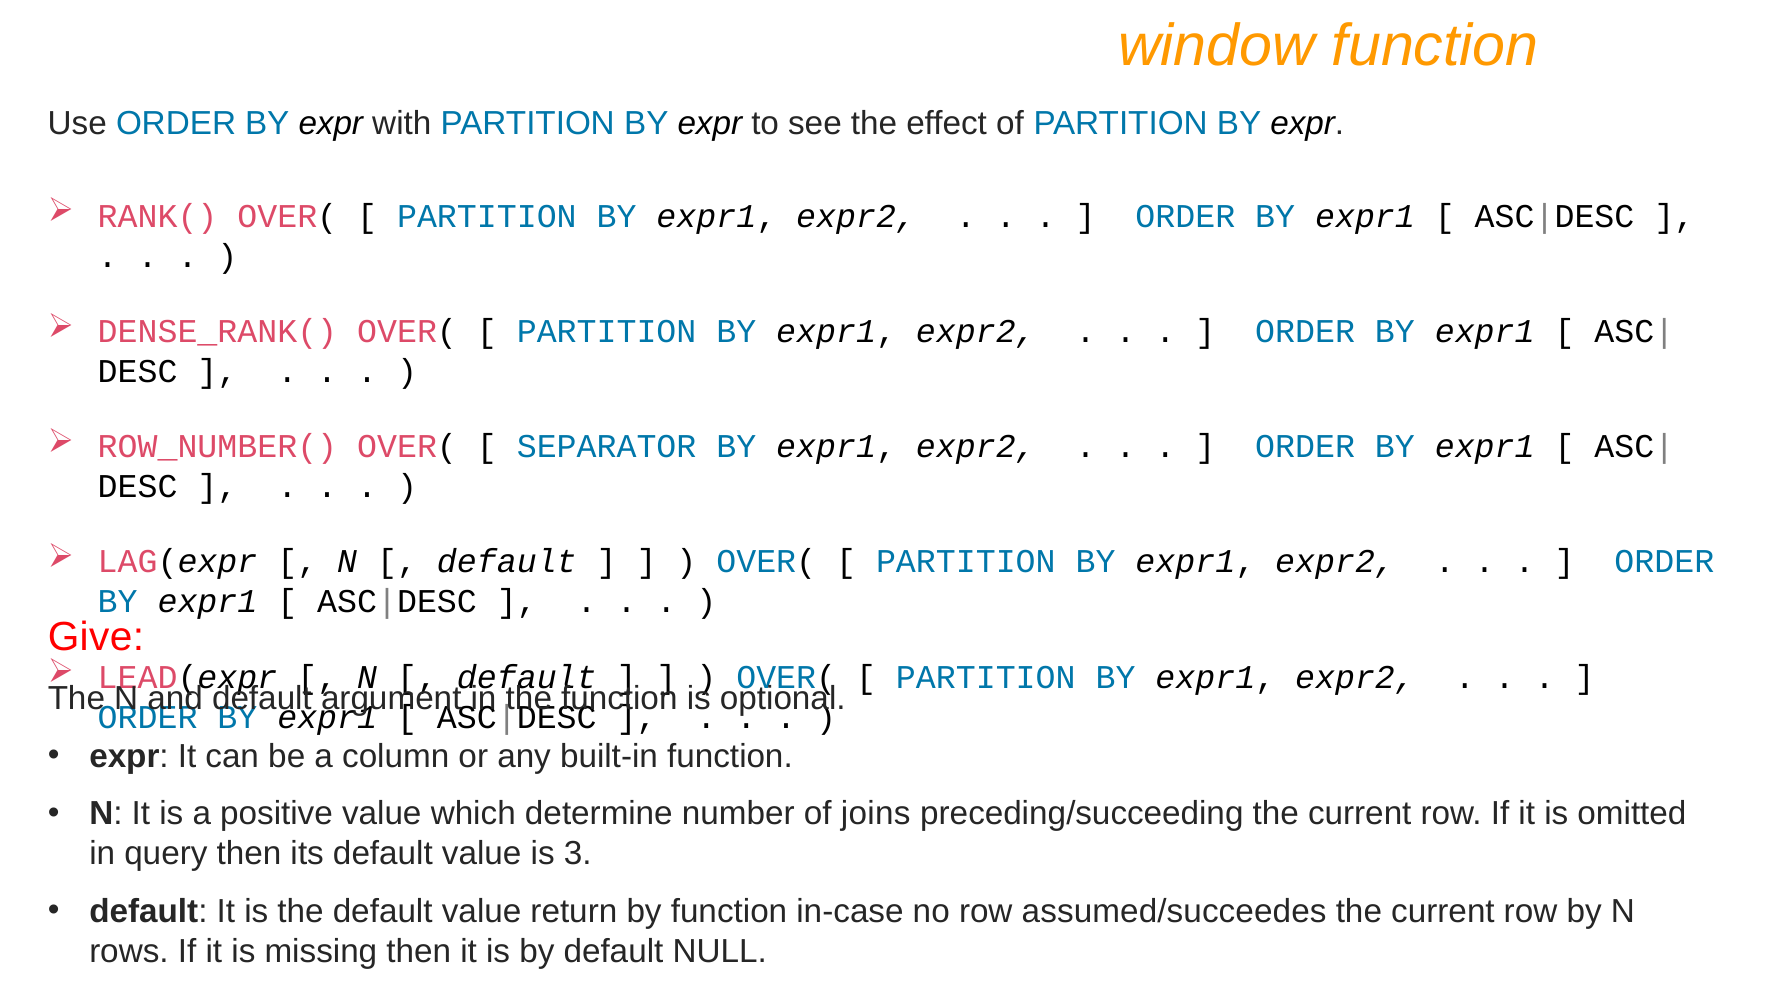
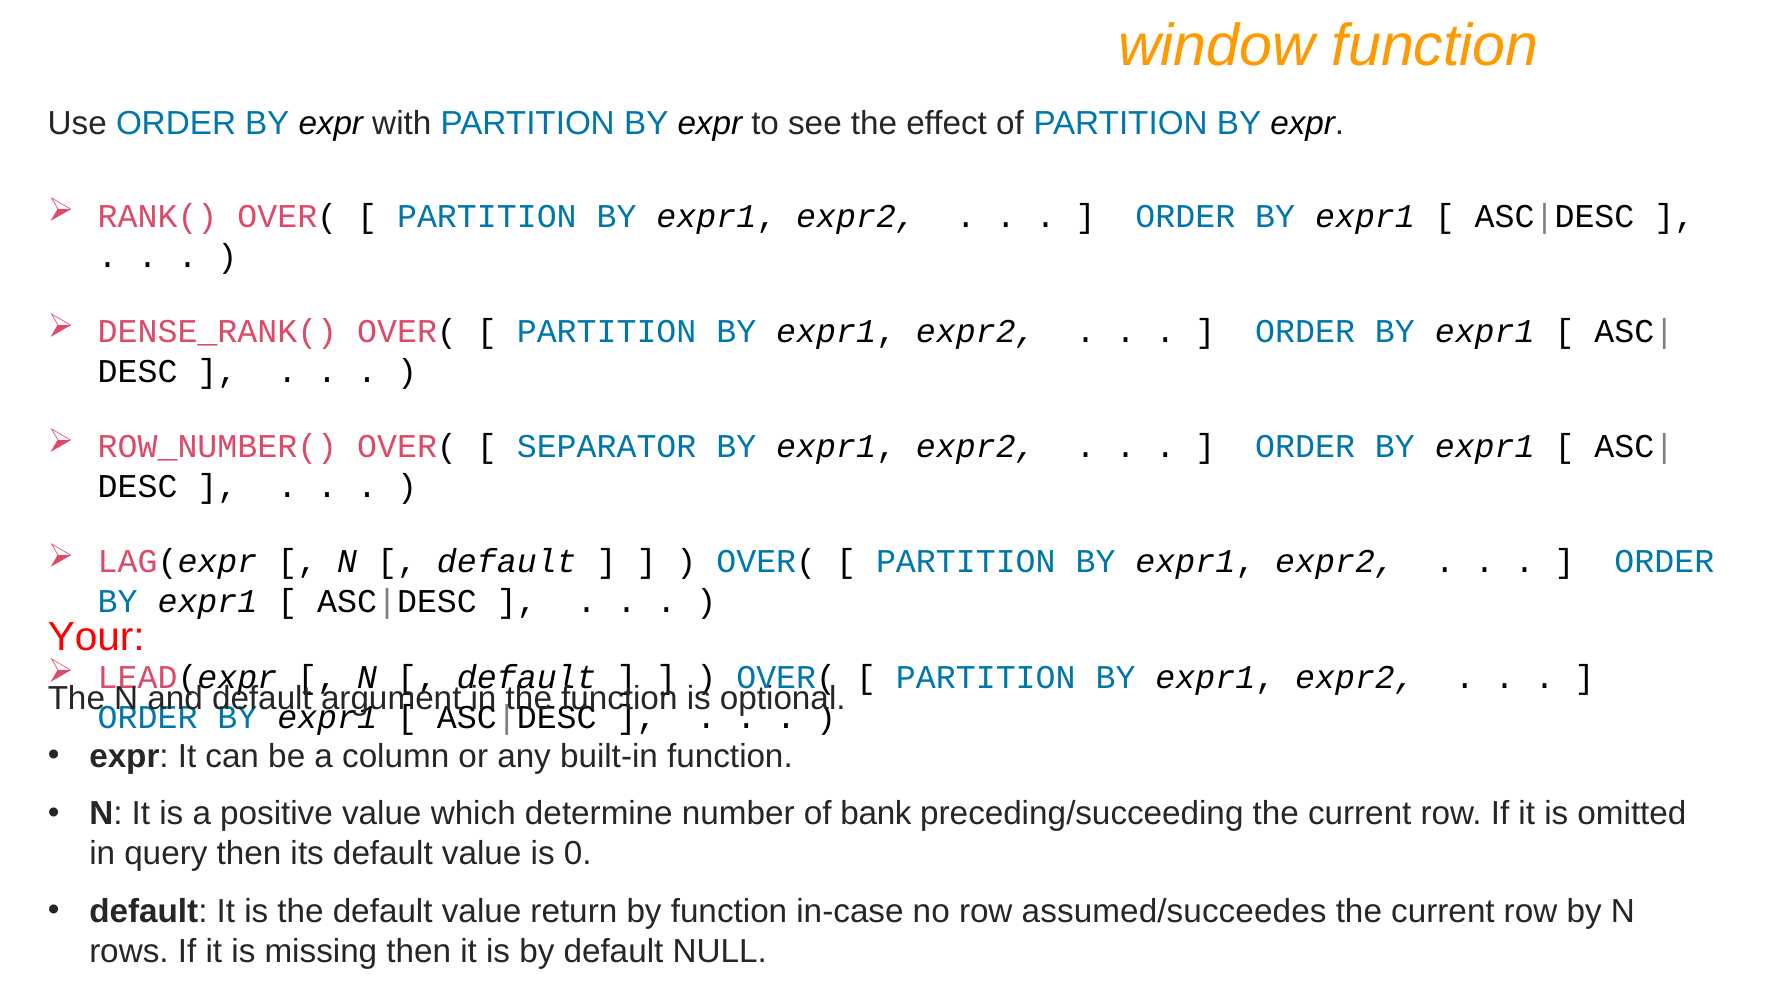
Give: Give -> Your
joins: joins -> bank
3: 3 -> 0
